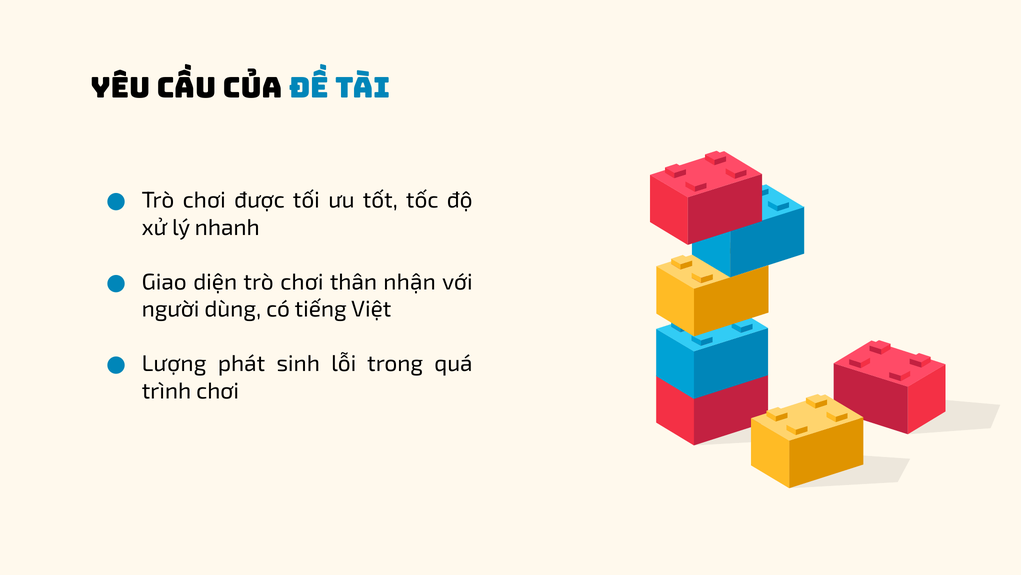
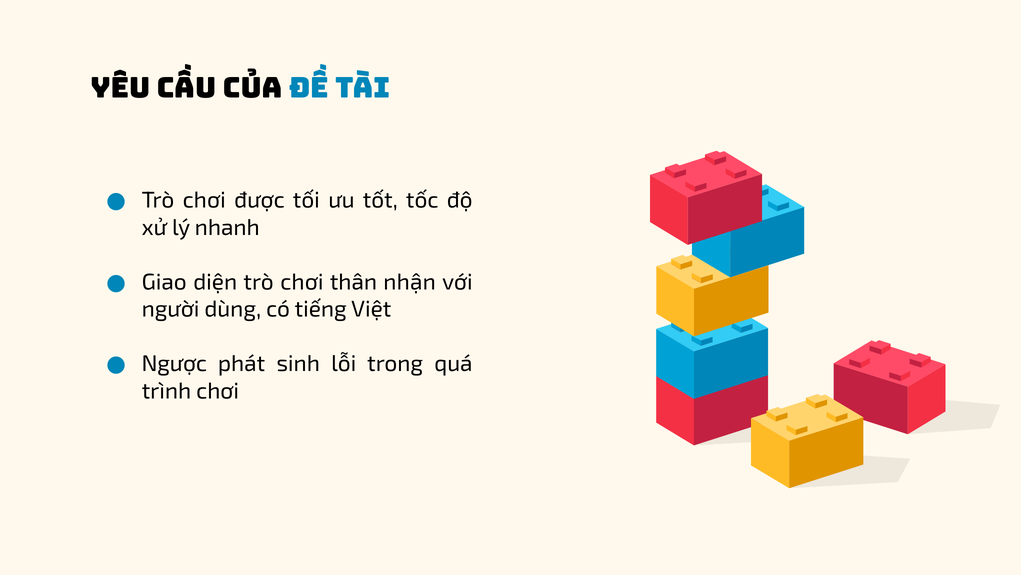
Lượng: Lượng -> Ngược
